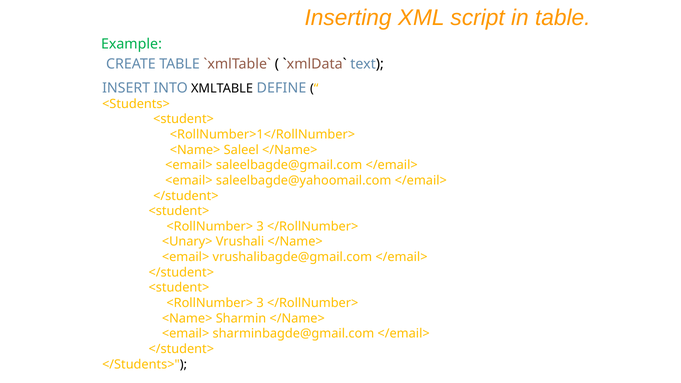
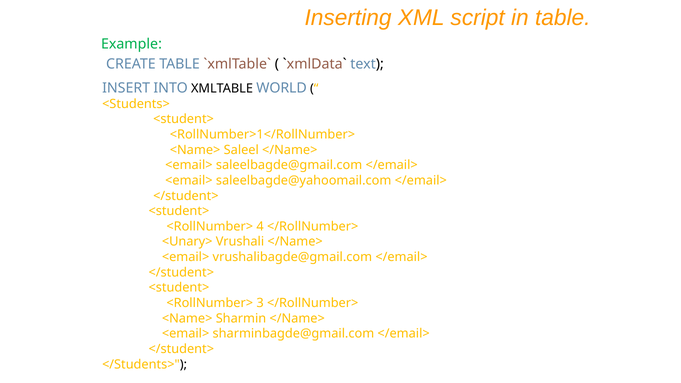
DEFINE: DEFINE -> WORLD
3 at (260, 226): 3 -> 4
